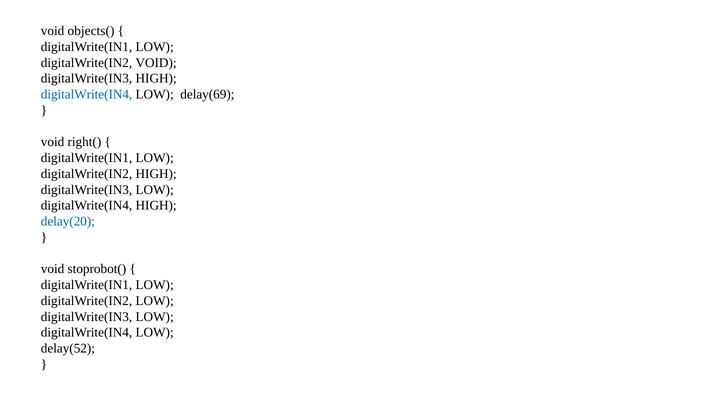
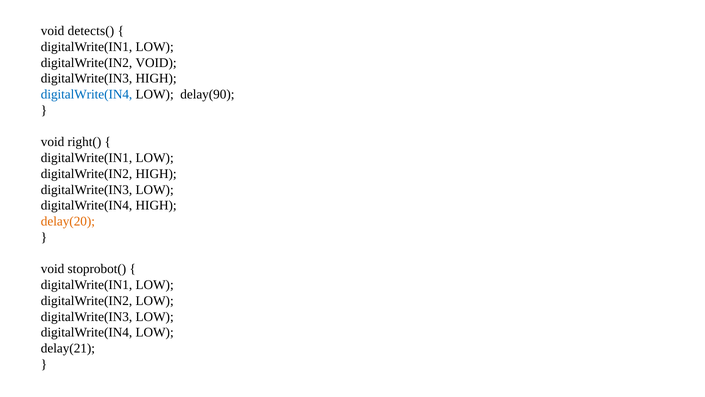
objects(: objects( -> detects(
delay(69: delay(69 -> delay(90
delay(20 colour: blue -> orange
delay(52: delay(52 -> delay(21
